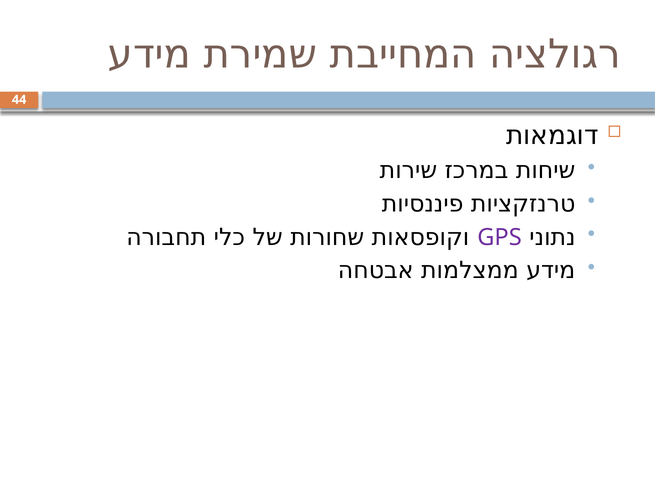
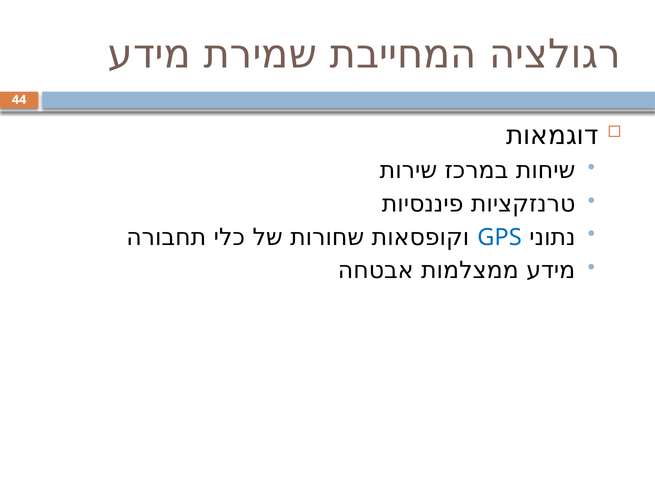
GPS colour: purple -> blue
